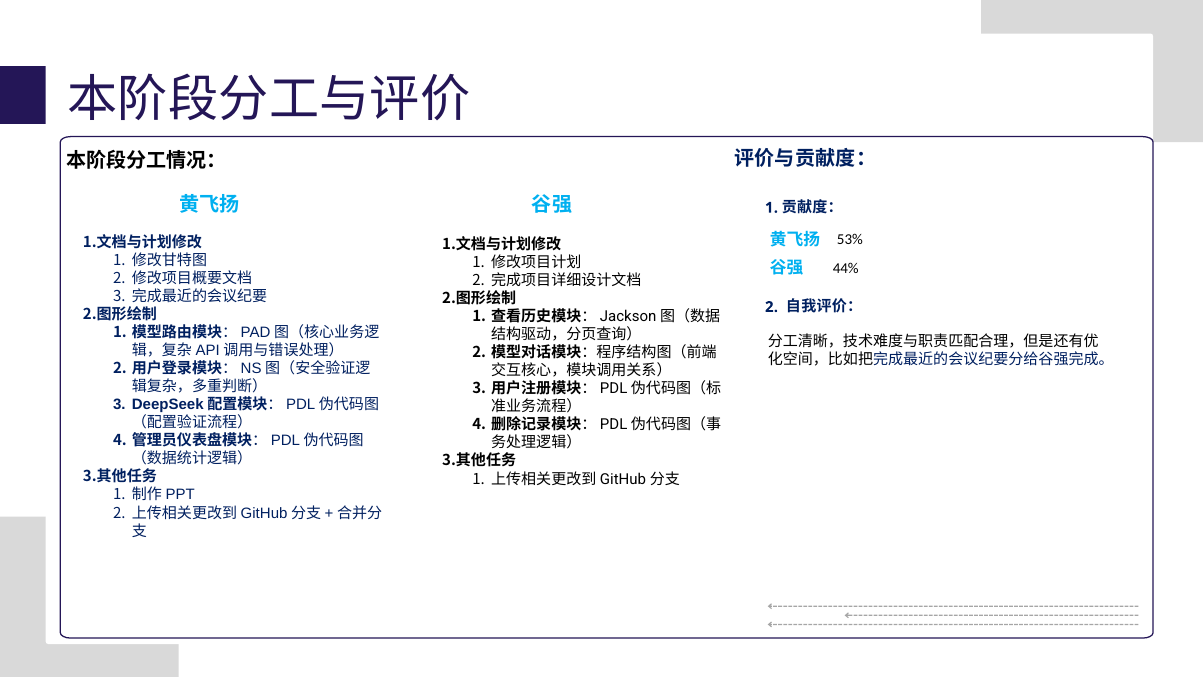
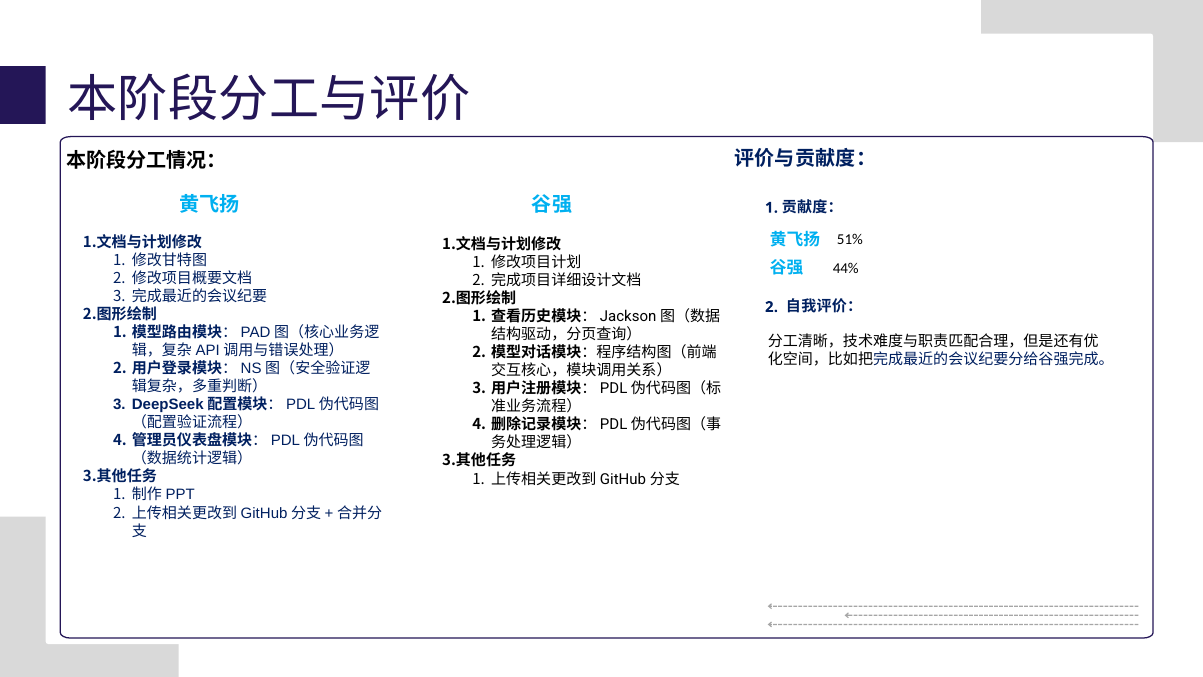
53%: 53% -> 51%
